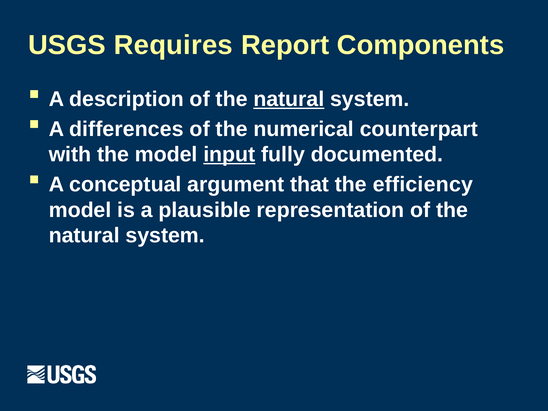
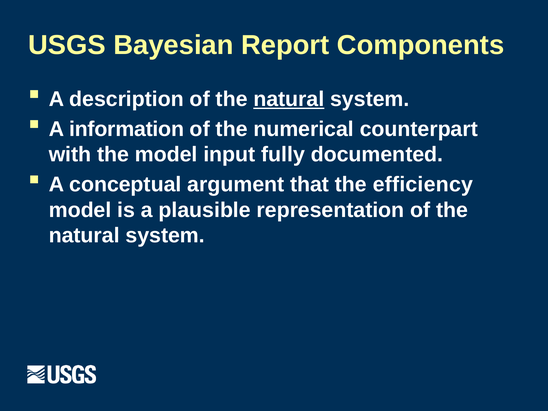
Requires: Requires -> Bayesian
differences: differences -> information
input underline: present -> none
